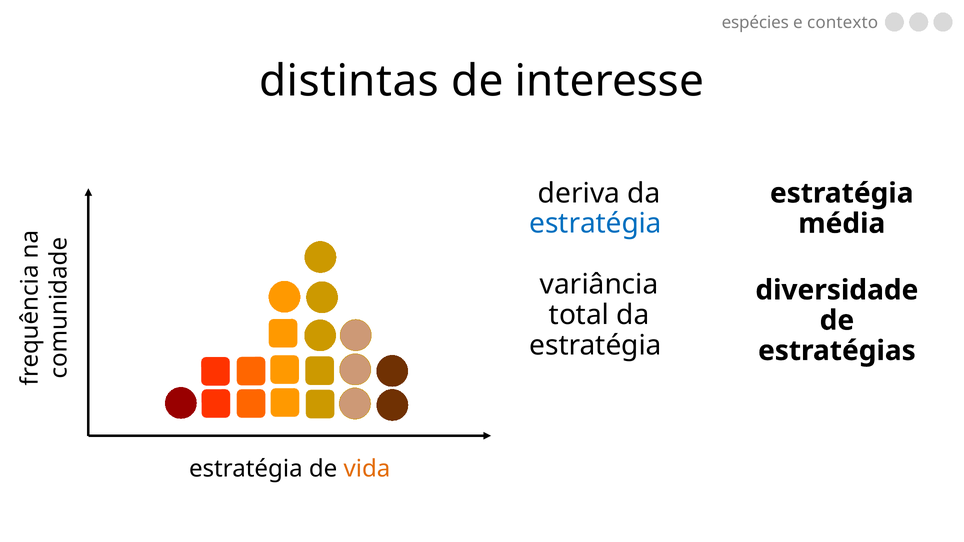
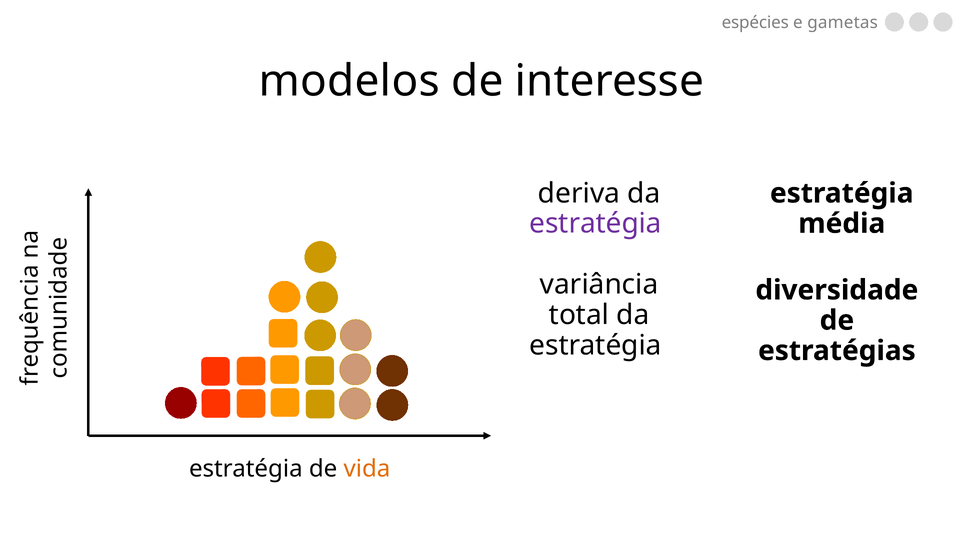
contexto: contexto -> gametas
distintas: distintas -> modelos
estratégia at (596, 224) colour: blue -> purple
